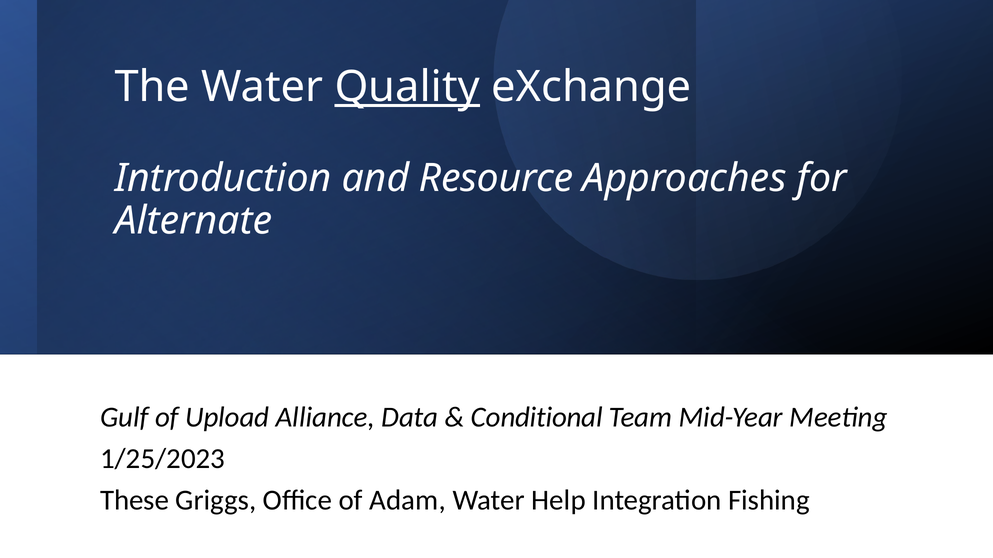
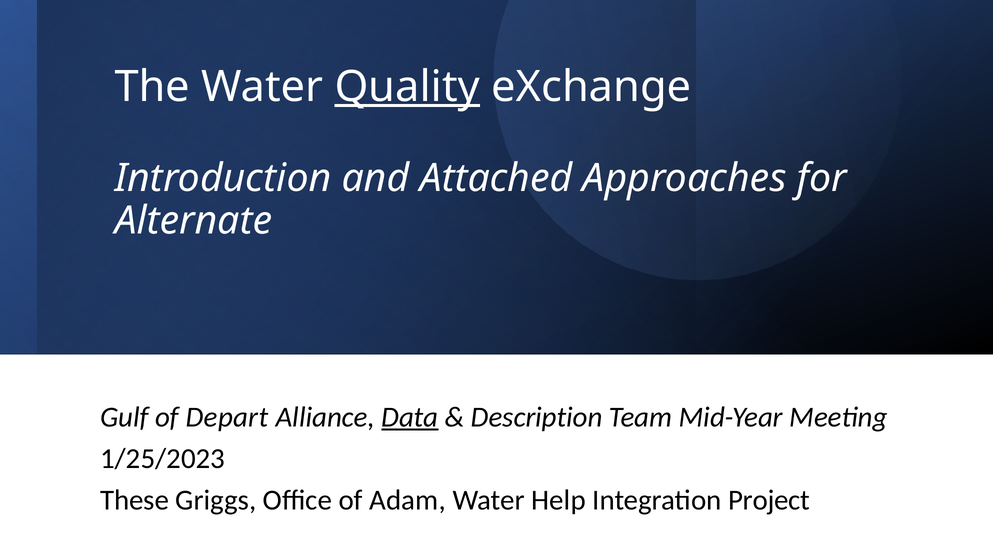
Resource: Resource -> Attached
Upload: Upload -> Depart
Data underline: none -> present
Conditional: Conditional -> Description
Fishing: Fishing -> Project
